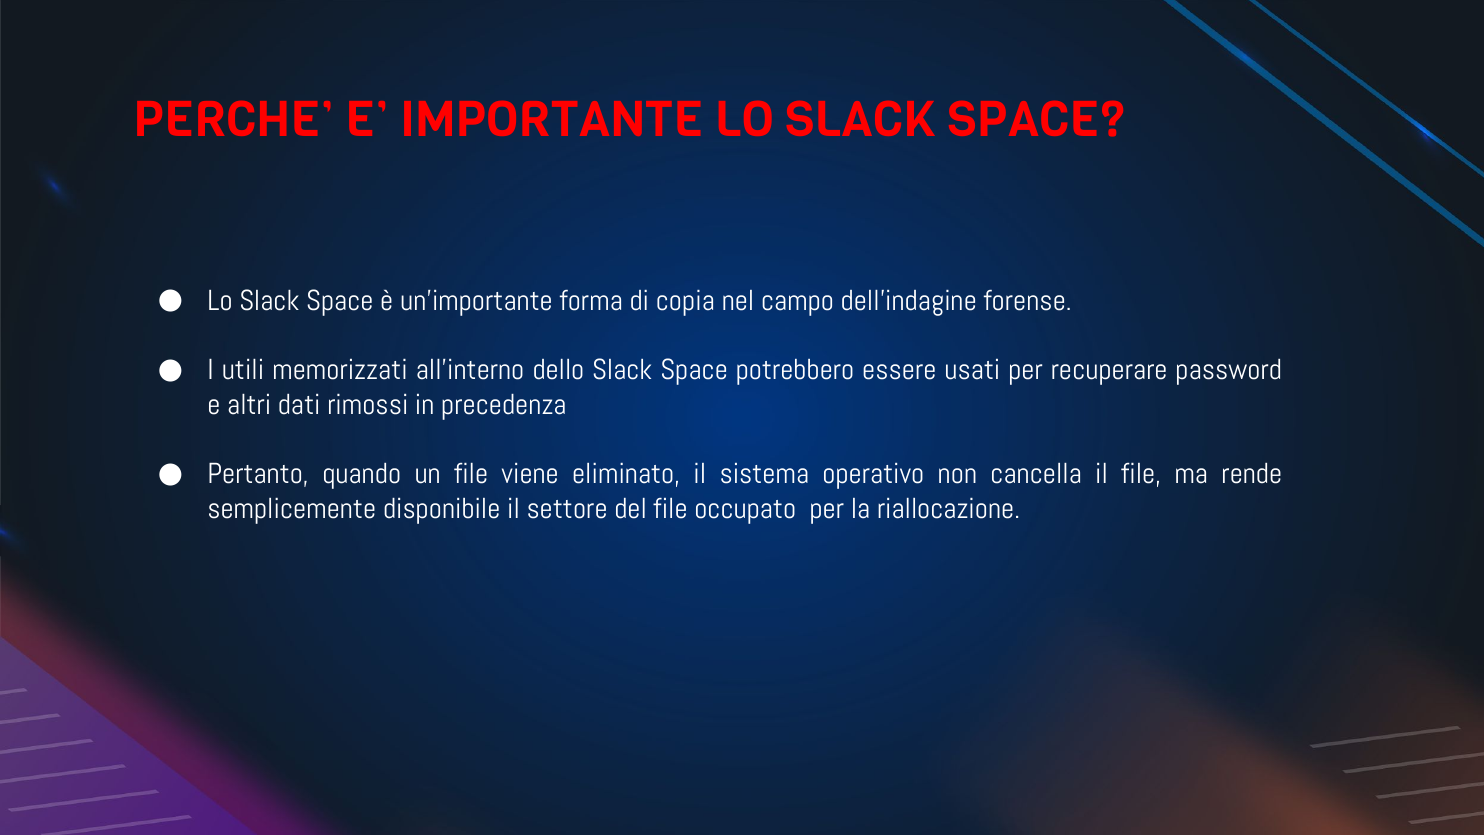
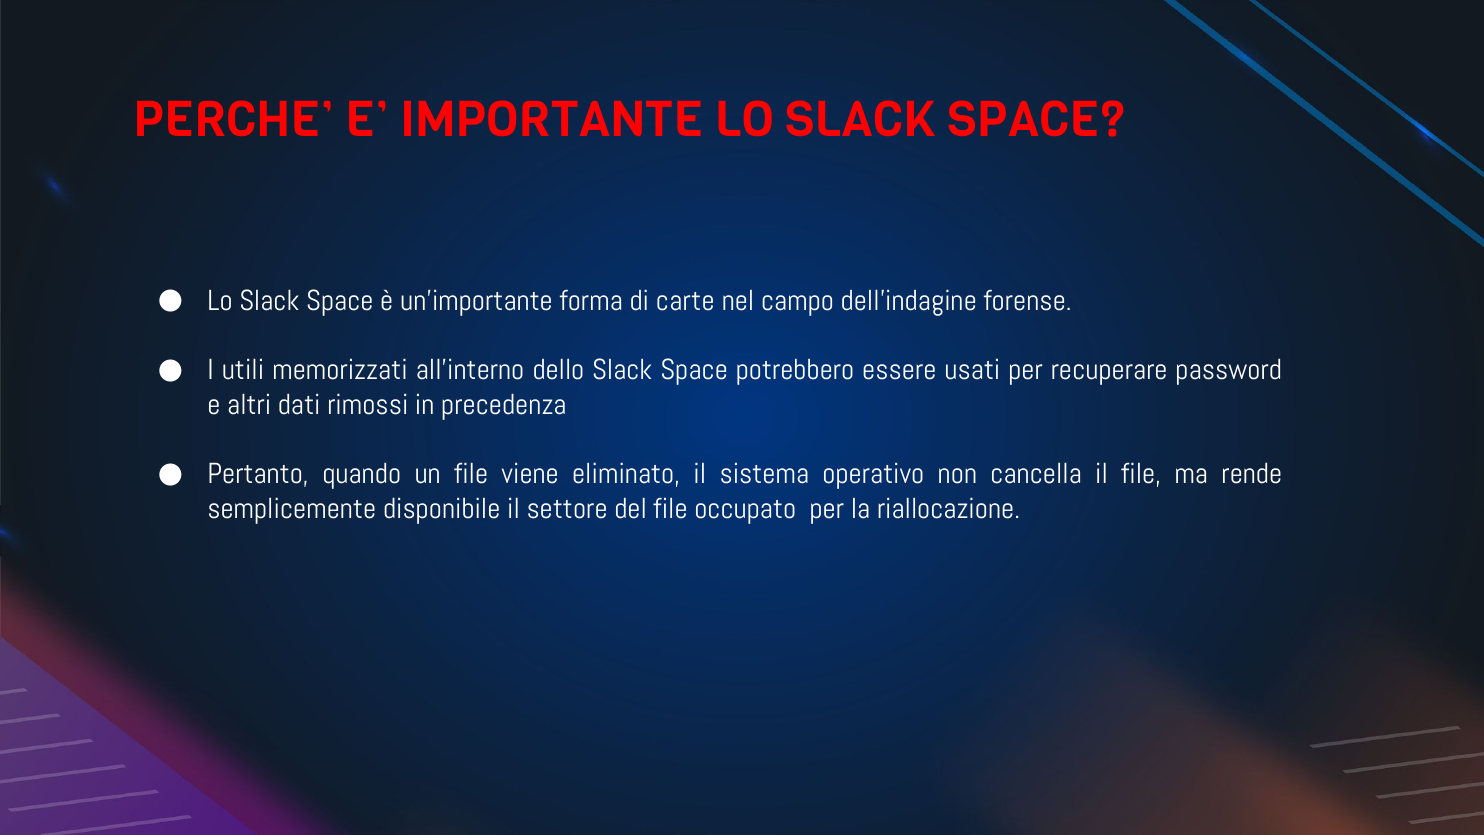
copia: copia -> carte
